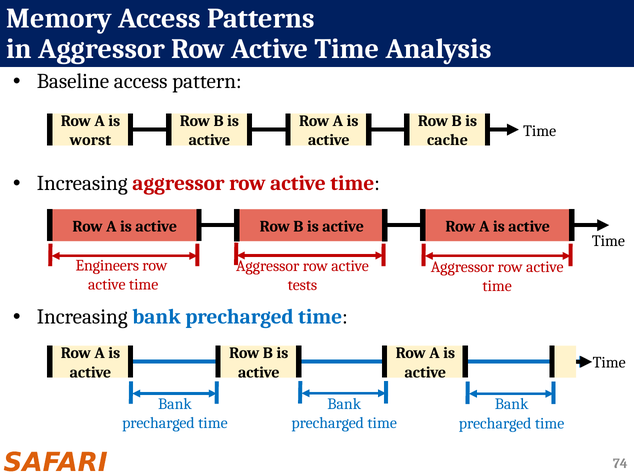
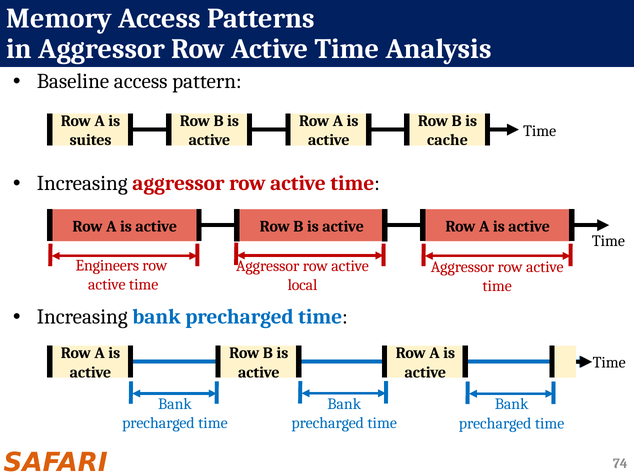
worst: worst -> suites
tests: tests -> local
